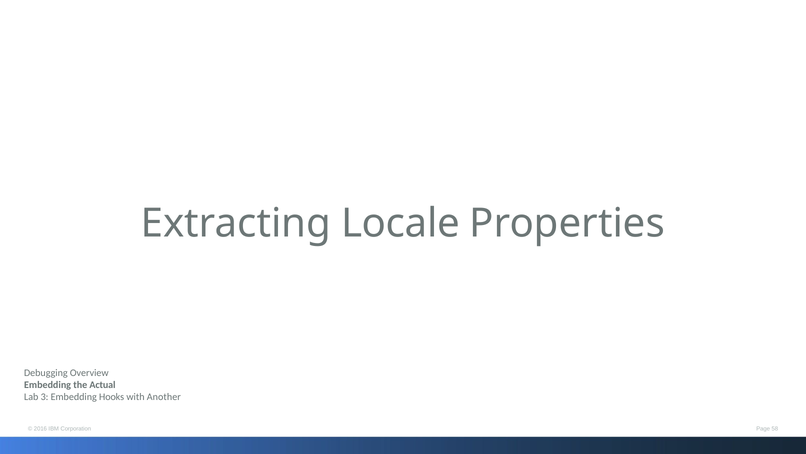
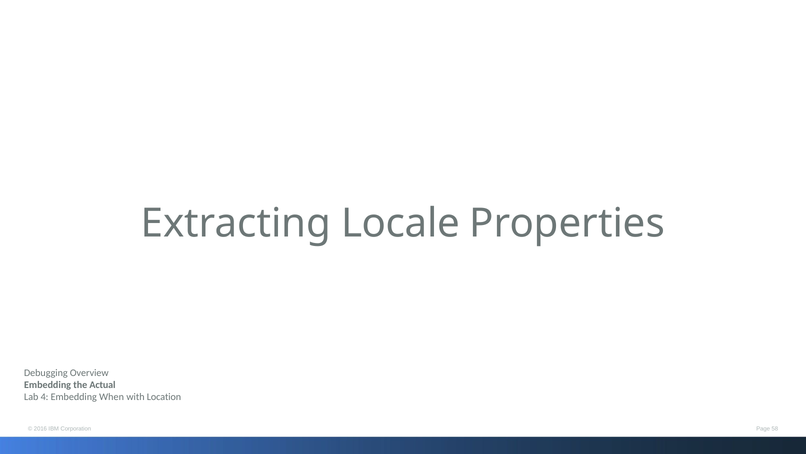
3: 3 -> 4
Hooks: Hooks -> When
Another: Another -> Location
